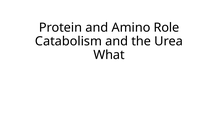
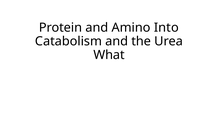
Role: Role -> Into
